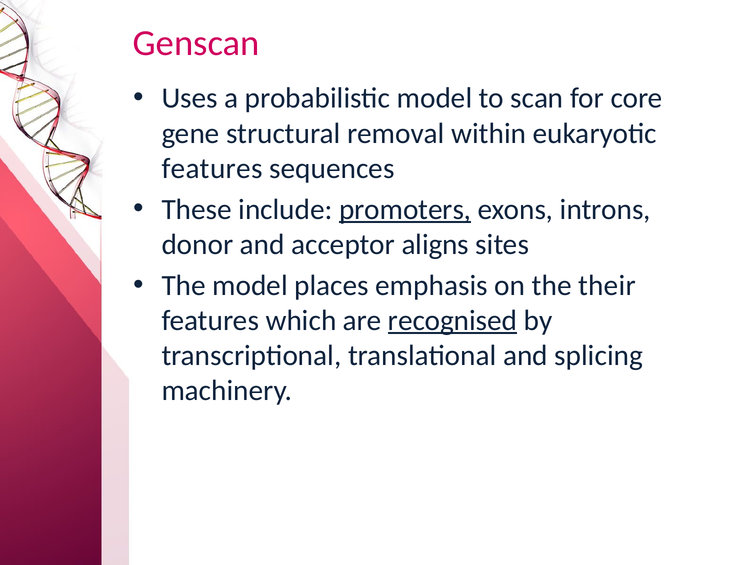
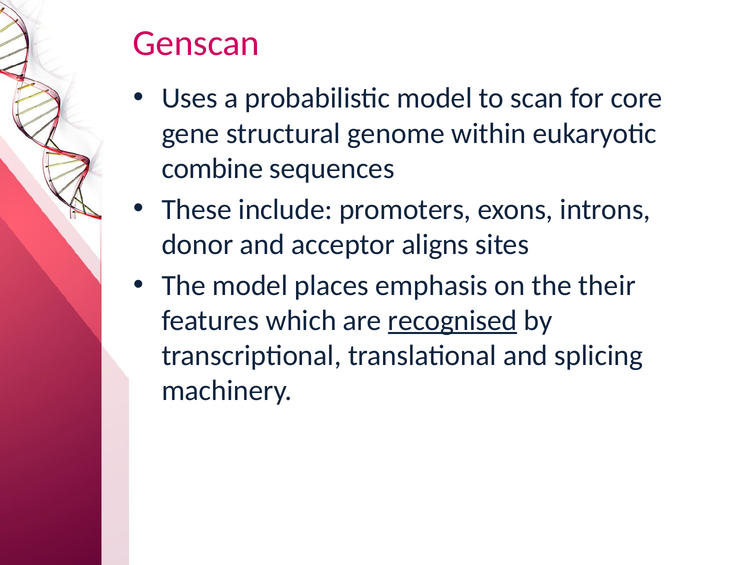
removal: removal -> genome
features at (212, 169): features -> combine
promoters underline: present -> none
